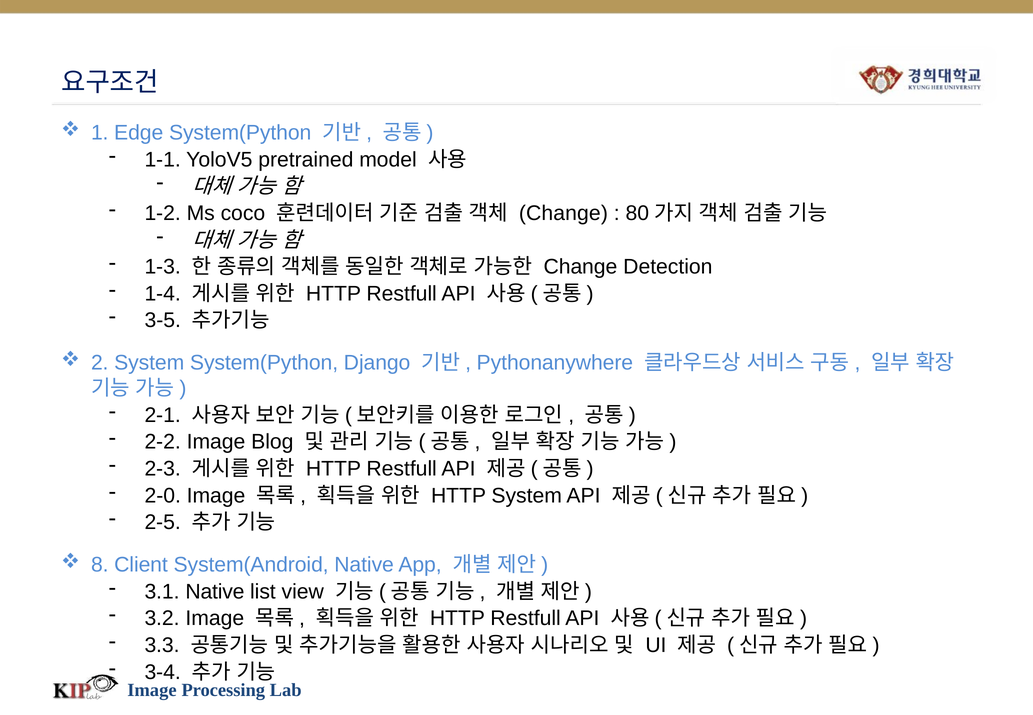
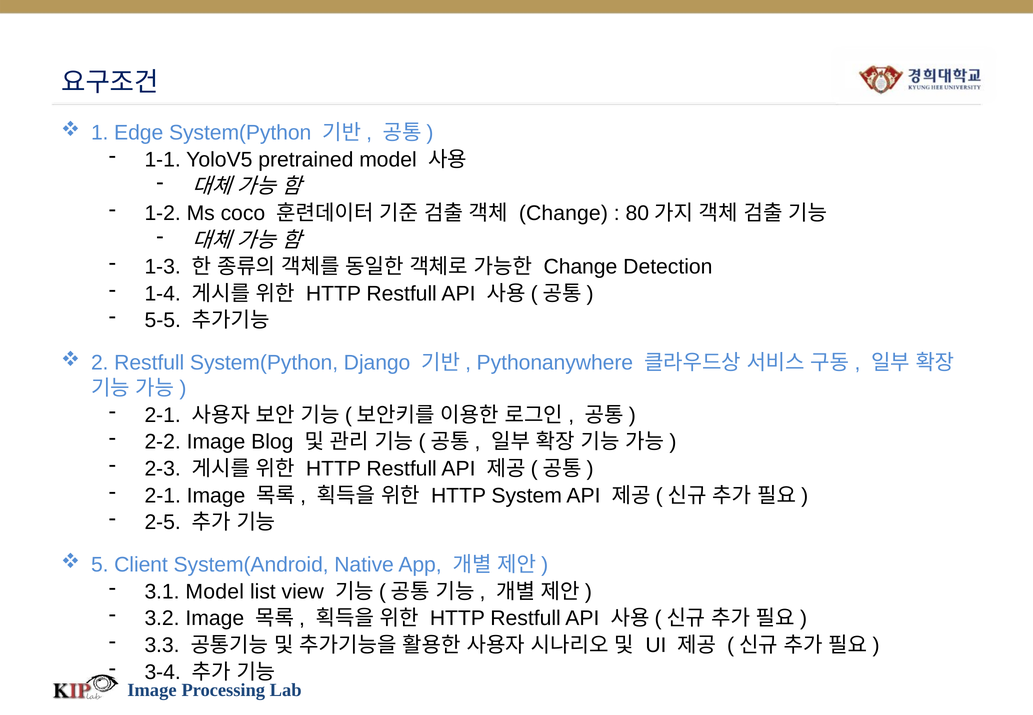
3-5: 3-5 -> 5-5
2 System: System -> Restfull
2-0 at (163, 496): 2-0 -> 2-1
8: 8 -> 5
3.1 Native: Native -> Model
